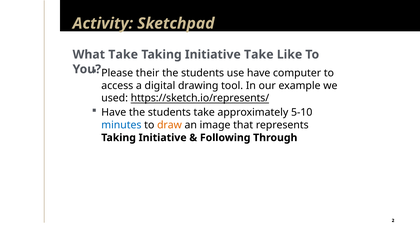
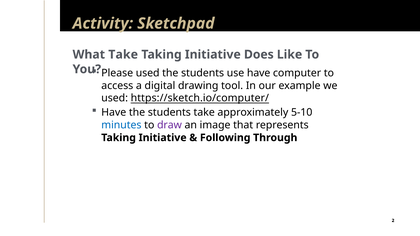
Initiative Take: Take -> Does
Please their: their -> used
https://sketch.io/represents/: https://sketch.io/represents/ -> https://sketch.io/computer/
draw colour: orange -> purple
